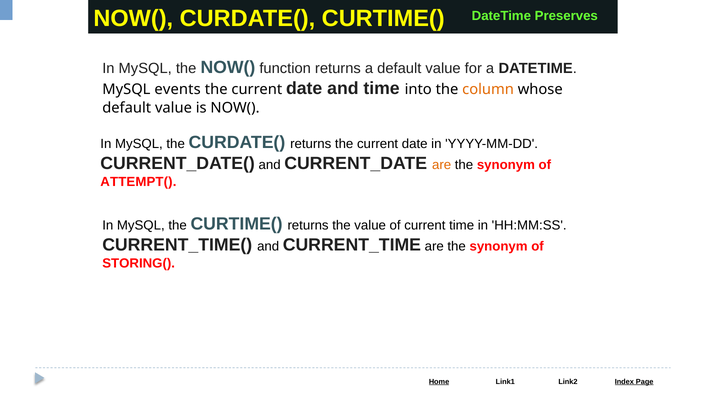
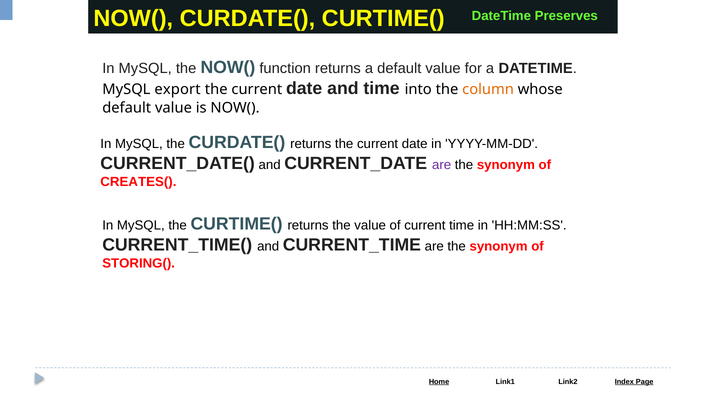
events: events -> export
are at (442, 165) colour: orange -> purple
ATTEMPT(: ATTEMPT( -> CREATES(
